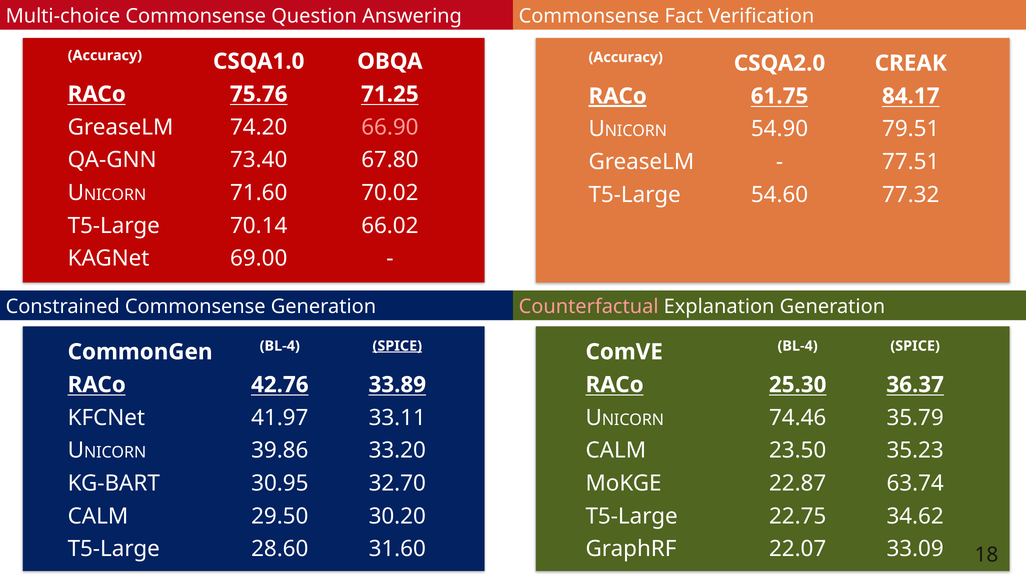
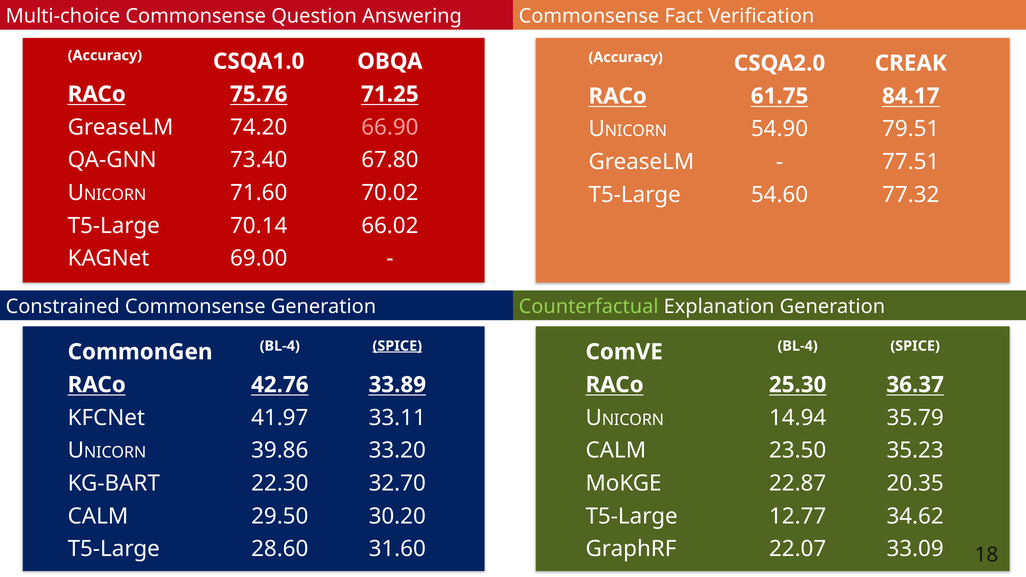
RACo at (618, 96) underline: present -> none
Counterfactual colour: pink -> light green
74.46: 74.46 -> 14.94
30.95: 30.95 -> 22.30
63.74: 63.74 -> 20.35
22.75: 22.75 -> 12.77
